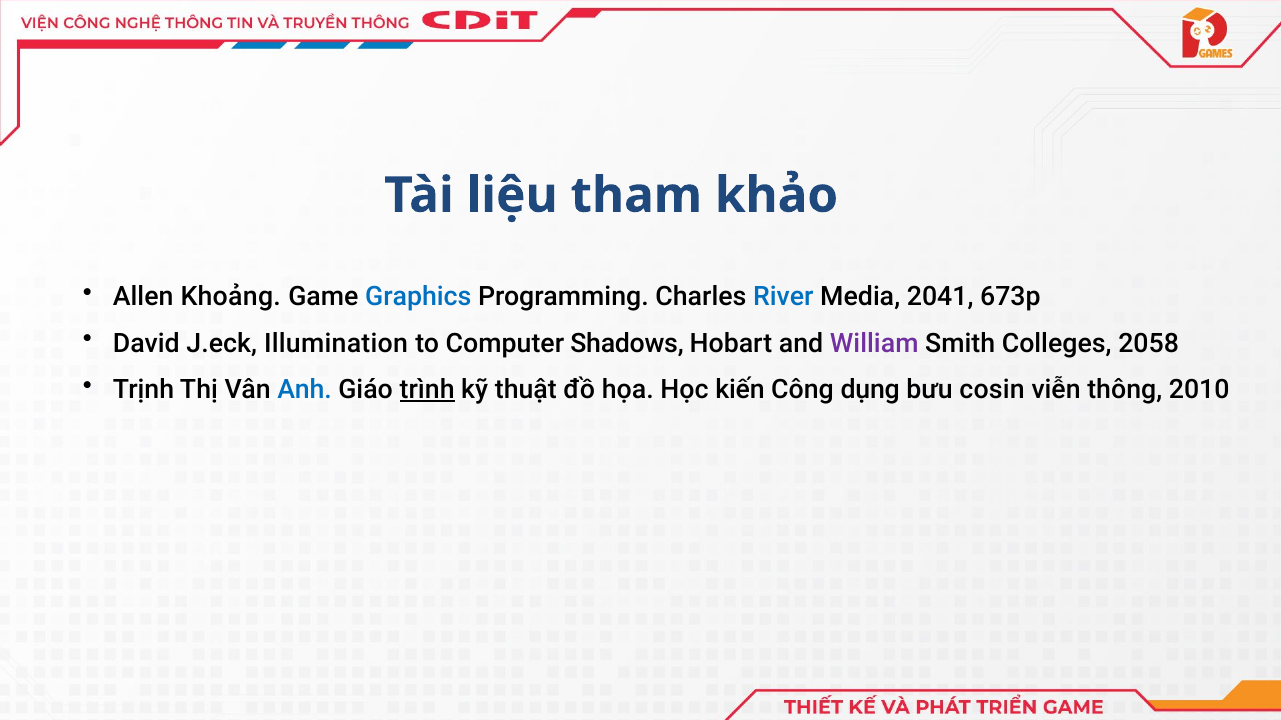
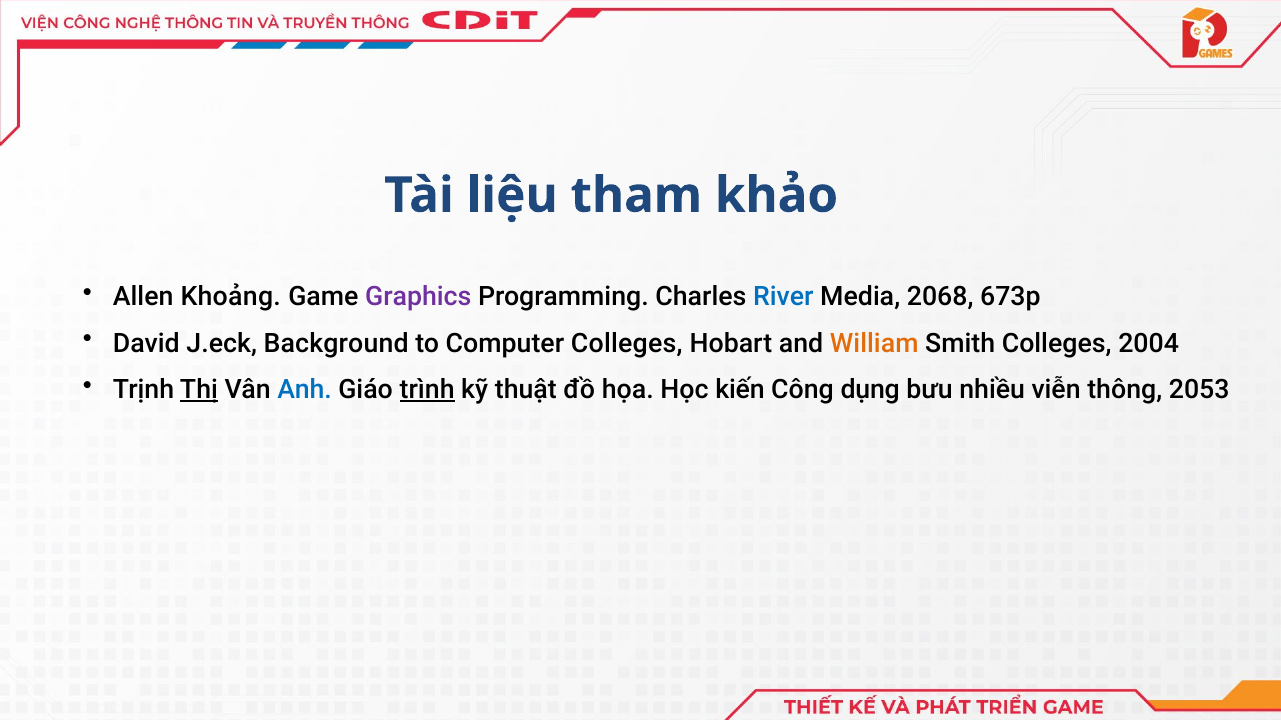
Graphics colour: blue -> purple
2041: 2041 -> 2068
Illumination: Illumination -> Background
Computer Shadows: Shadows -> Colleges
William colour: purple -> orange
2058: 2058 -> 2004
Thị underline: none -> present
cosin: cosin -> nhiều
2010: 2010 -> 2053
